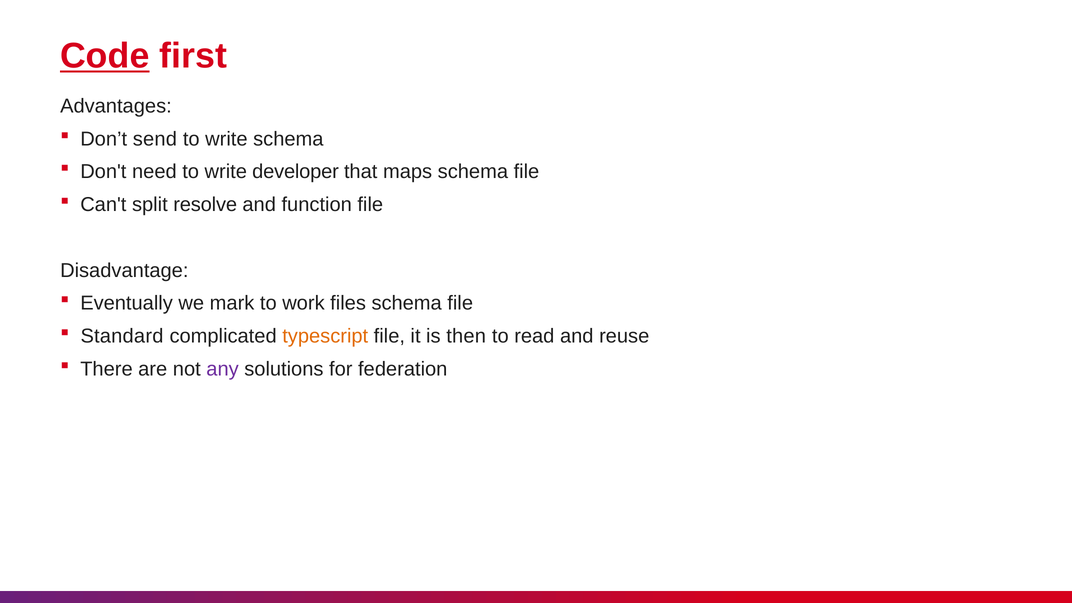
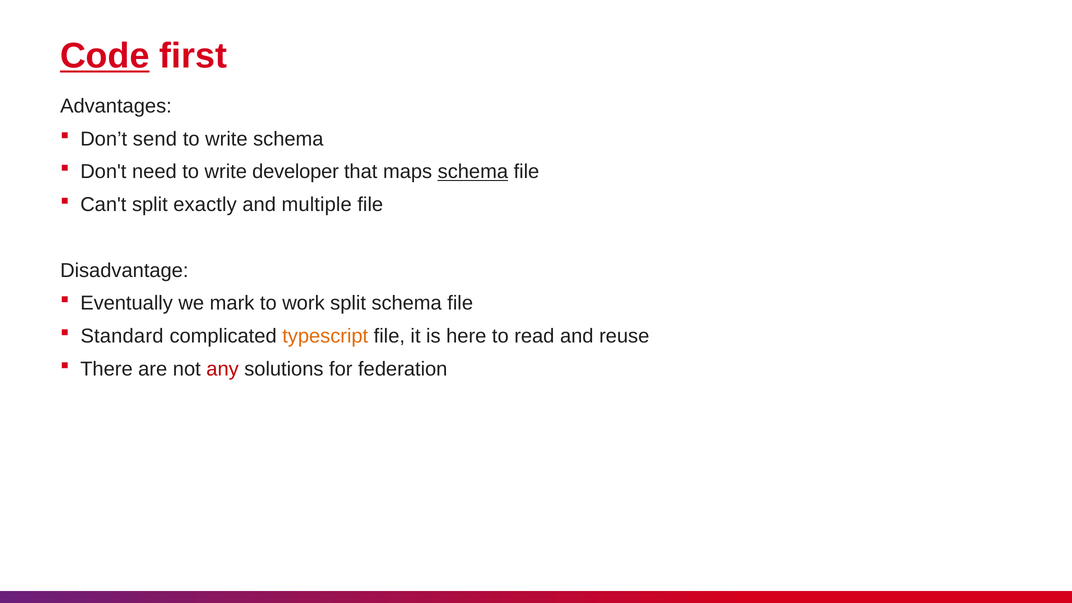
schema at (473, 172) underline: none -> present
resolve: resolve -> exactly
function: function -> multiple
work files: files -> split
then: then -> here
any colour: purple -> red
